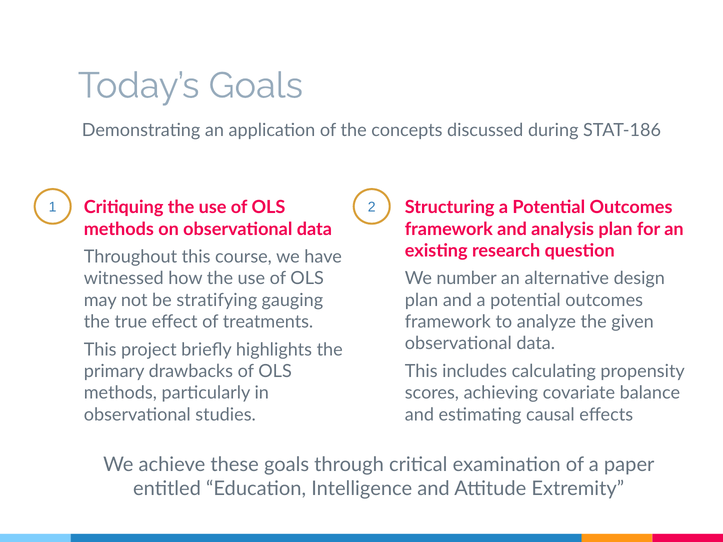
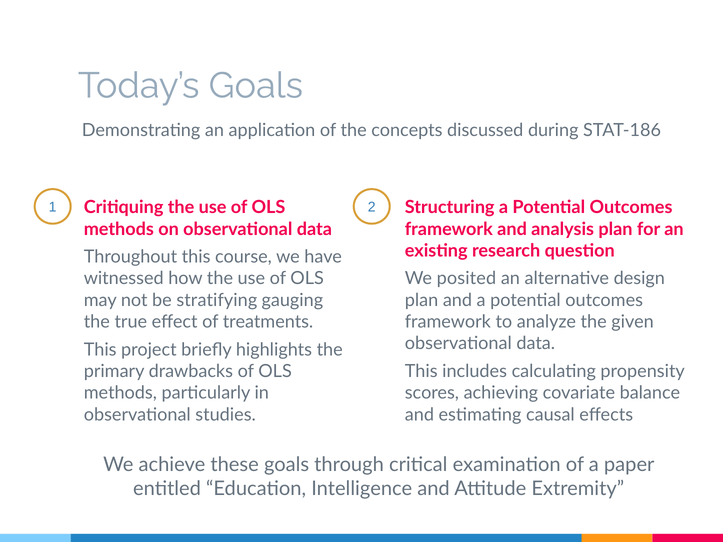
number: number -> posited
